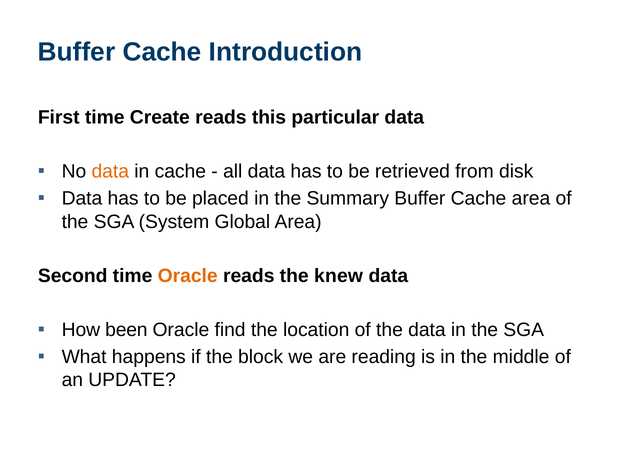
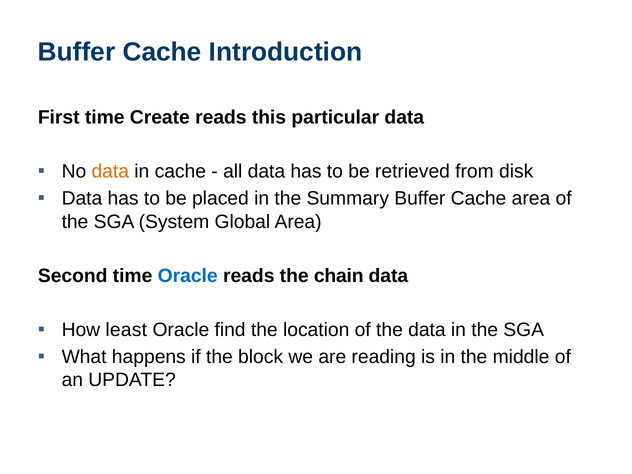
Oracle at (188, 276) colour: orange -> blue
knew: knew -> chain
been: been -> least
